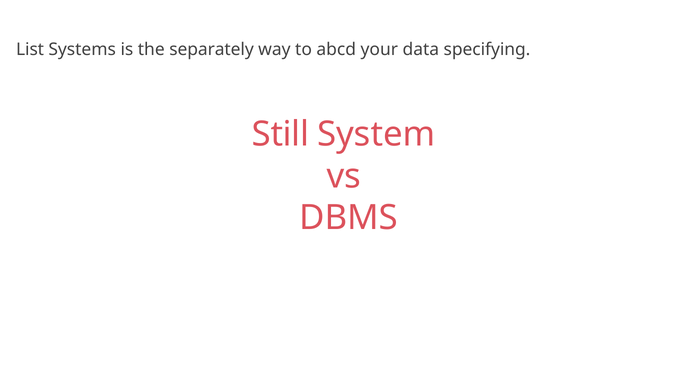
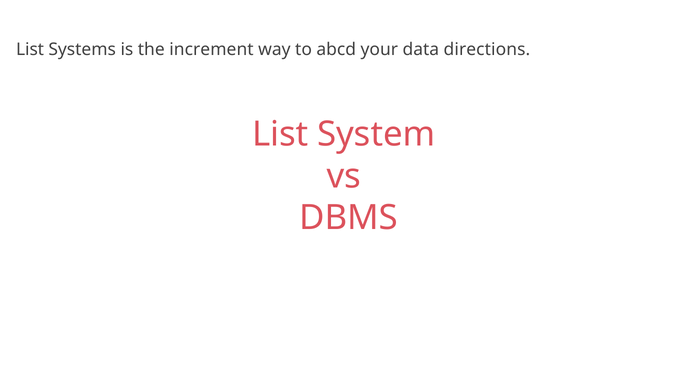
separately: separately -> increment
specifying: specifying -> directions
Still at (280, 134): Still -> List
